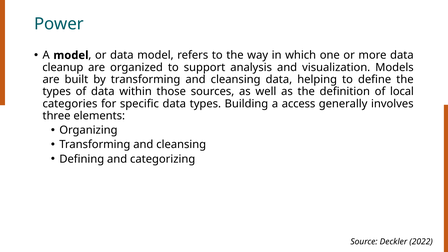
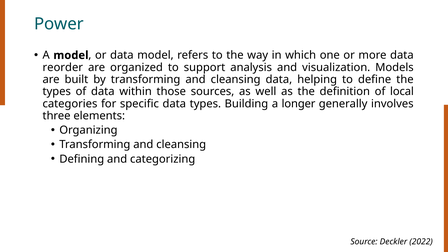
cleanup: cleanup -> reorder
access: access -> longer
